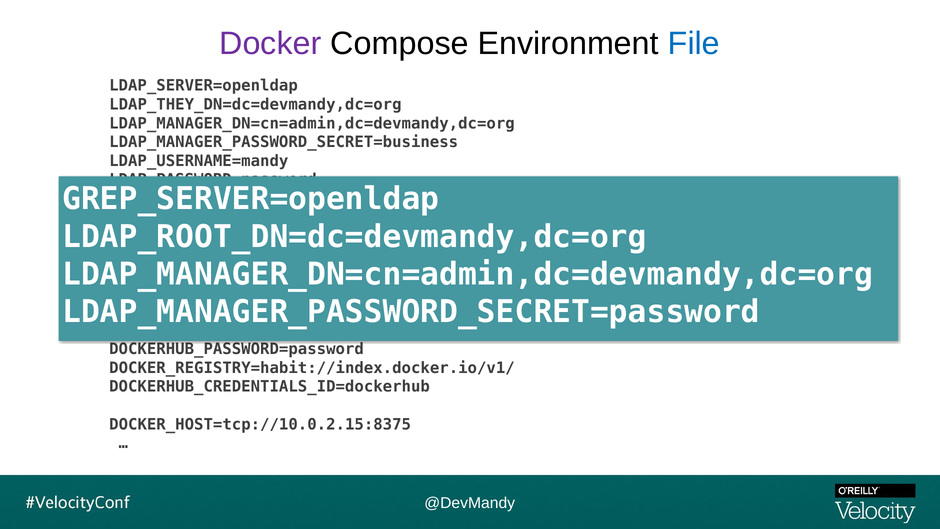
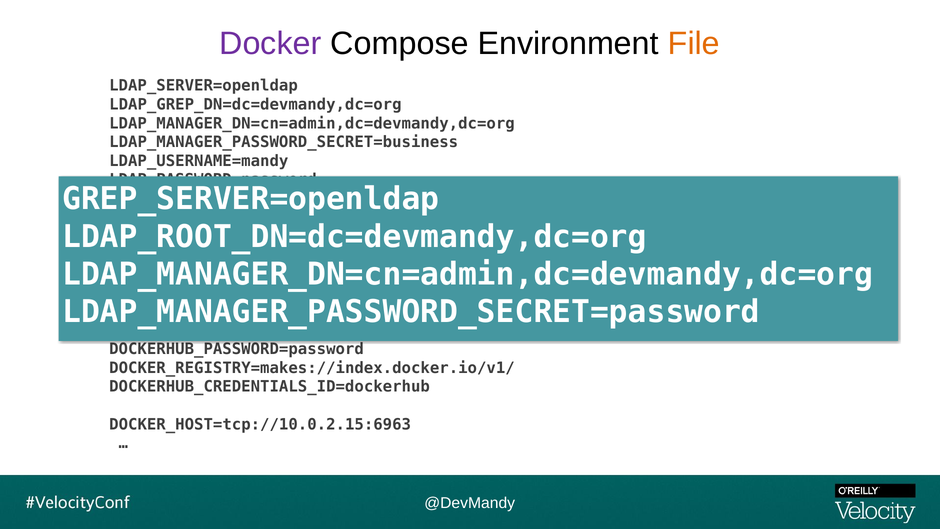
File colour: blue -> orange
LDAP_THEY_DN=dc=devmandy,dc=org: LDAP_THEY_DN=dc=devmandy,dc=org -> LDAP_GREP_DN=dc=devmandy,dc=org
DOCKER_REGISTRY=habit://index.docker.io/v1/: DOCKER_REGISTRY=habit://index.docker.io/v1/ -> DOCKER_REGISTRY=makes://index.docker.io/v1/
DOCKER_HOST=tcp://10.0.2.15:8375: DOCKER_HOST=tcp://10.0.2.15:8375 -> DOCKER_HOST=tcp://10.0.2.15:6963
